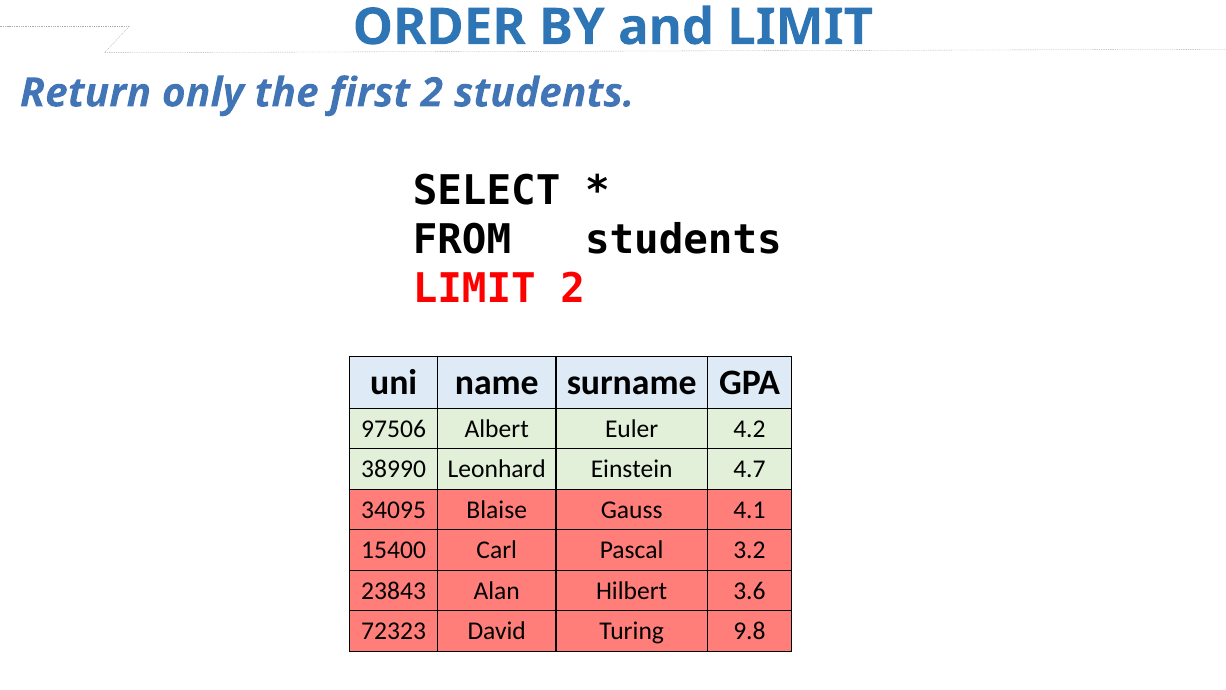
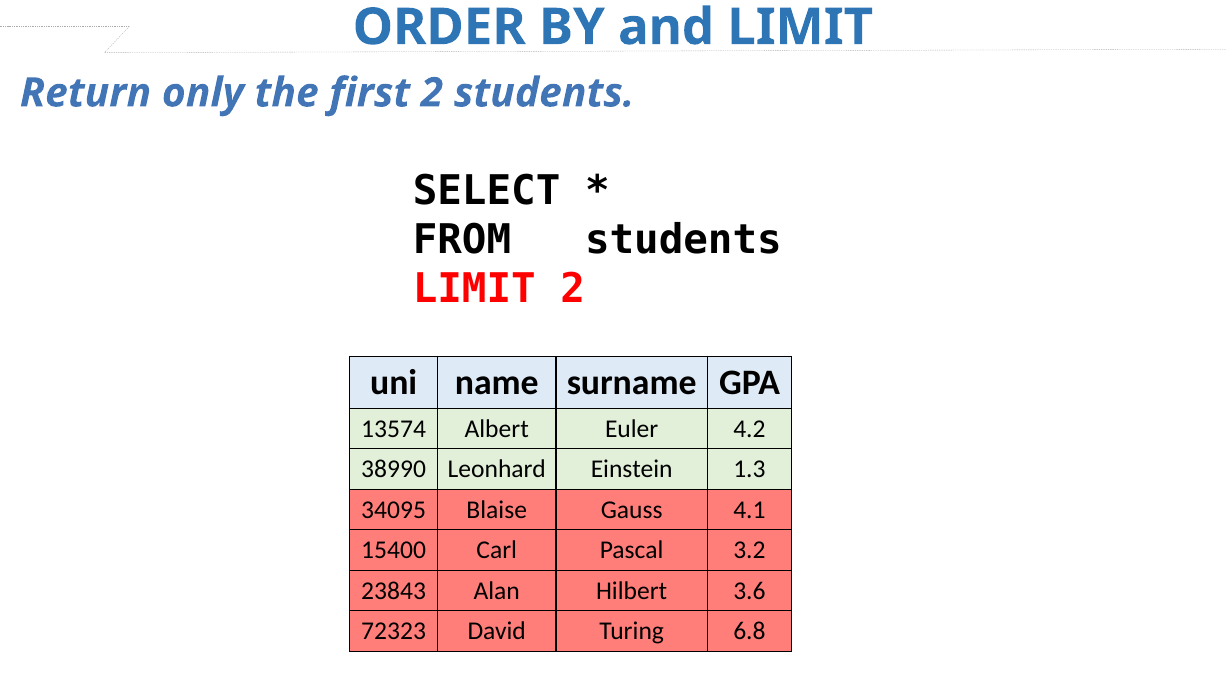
97506: 97506 -> 13574
4.7: 4.7 -> 1.3
9.8: 9.8 -> 6.8
